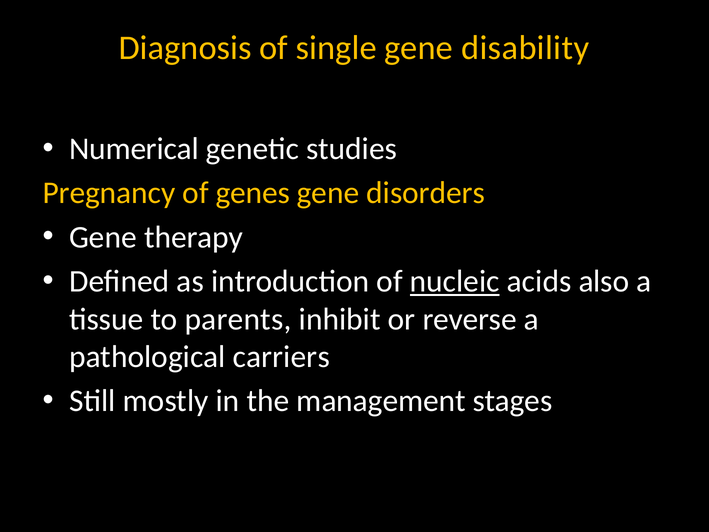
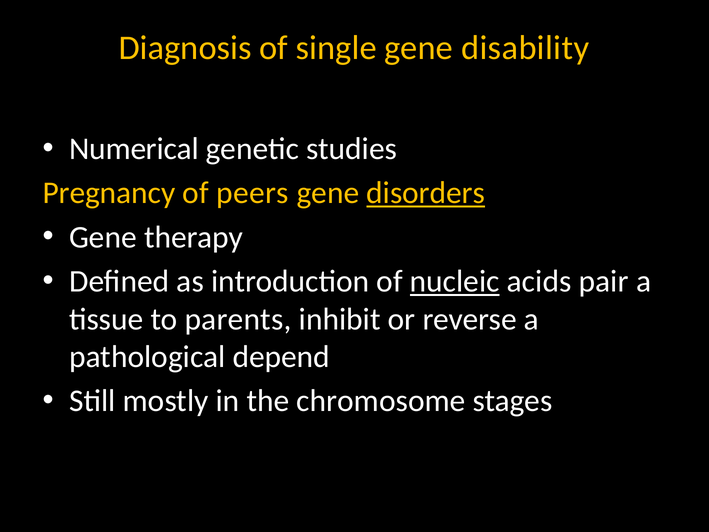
genes: genes -> peers
disorders underline: none -> present
also: also -> pair
carriers: carriers -> depend
management: management -> chromosome
